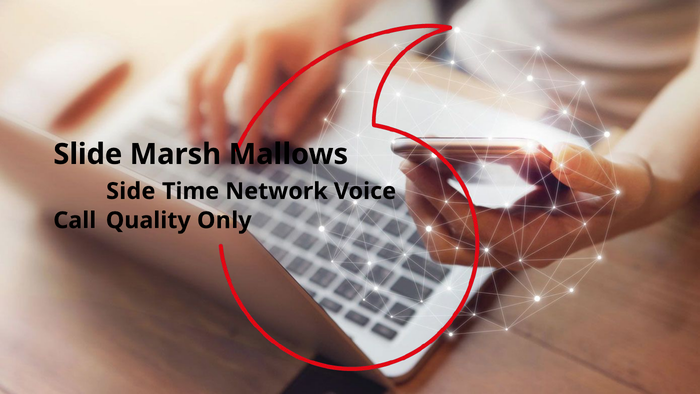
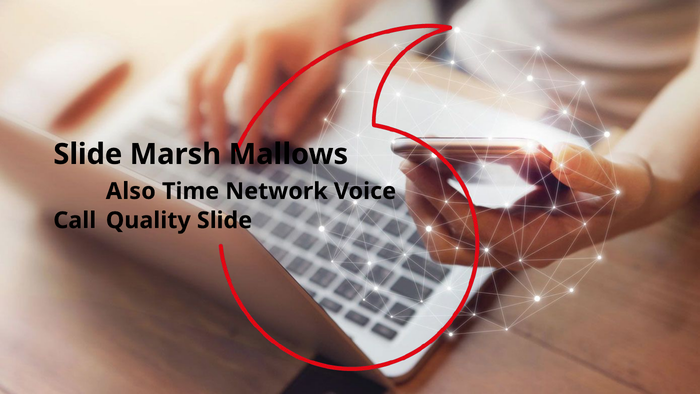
Side: Side -> Also
Quality Only: Only -> Slide
